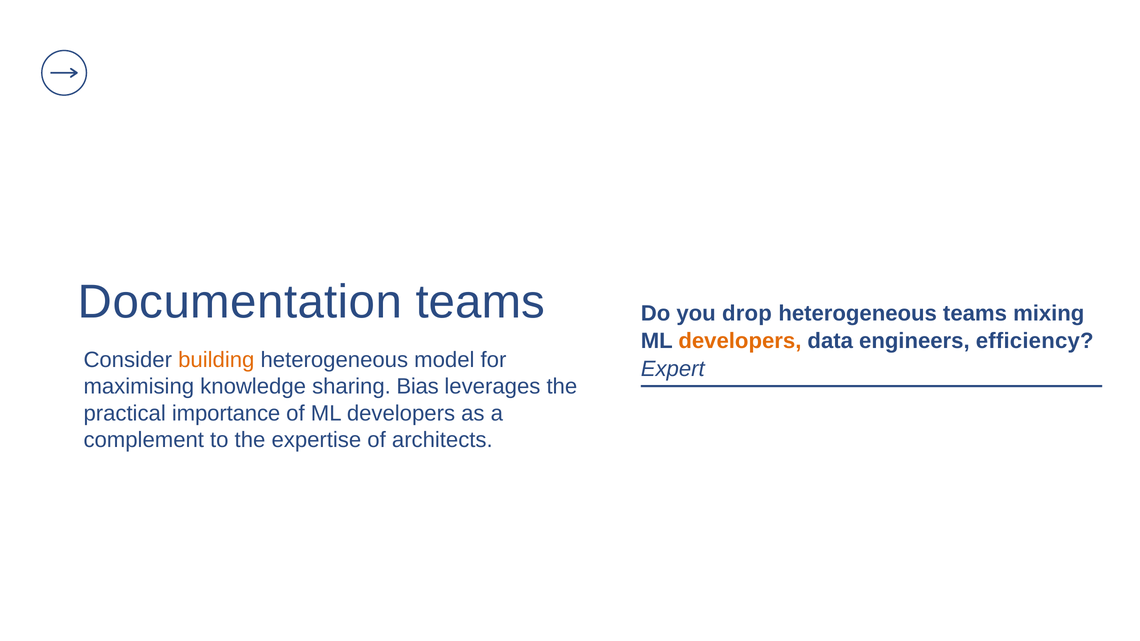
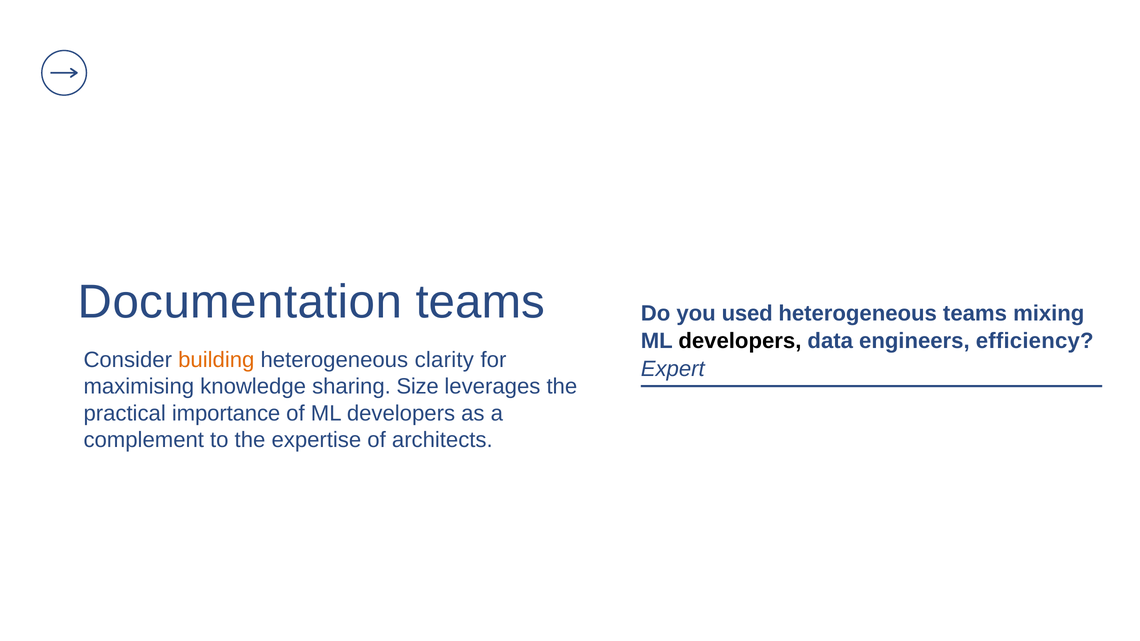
drop: drop -> used
developers at (740, 341) colour: orange -> black
model: model -> clarity
Bias: Bias -> Size
